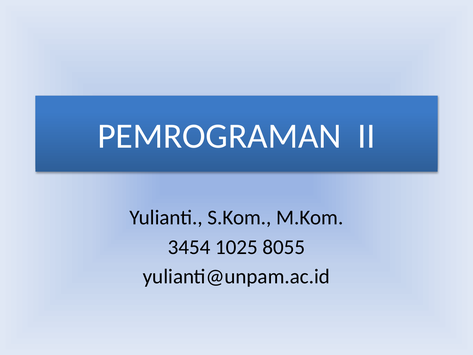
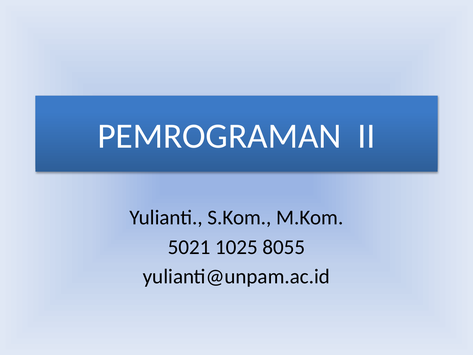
3454: 3454 -> 5021
